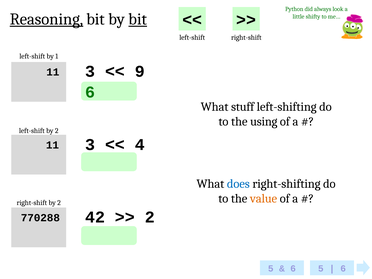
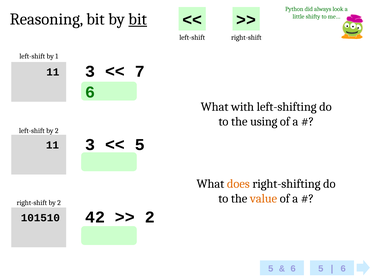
Reasoning underline: present -> none
9: 9 -> 7
stuff: stuff -> with
4 at (140, 145): 4 -> 5
does colour: blue -> orange
770288: 770288 -> 101510
